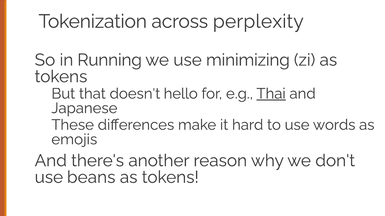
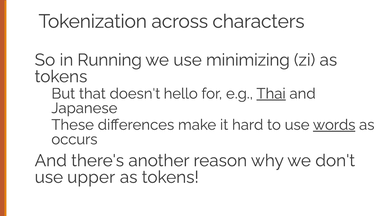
perplexity: perplexity -> characters
words underline: none -> present
emojis: emojis -> occurs
beans: beans -> upper
